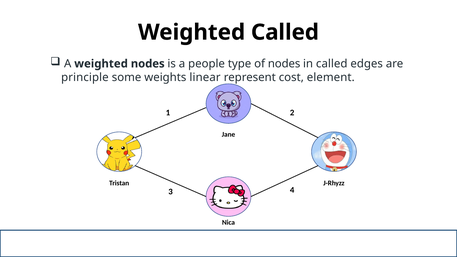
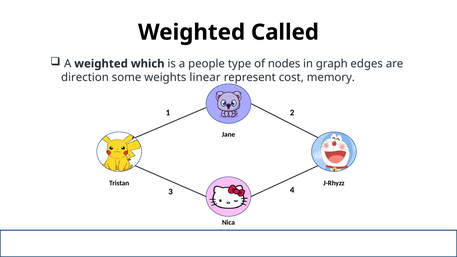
weighted nodes: nodes -> which
in called: called -> graph
principle: principle -> direction
element: element -> memory
